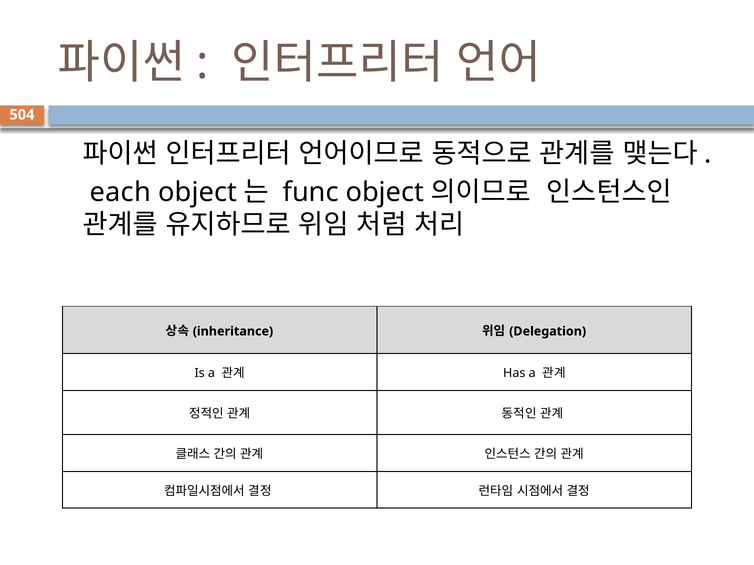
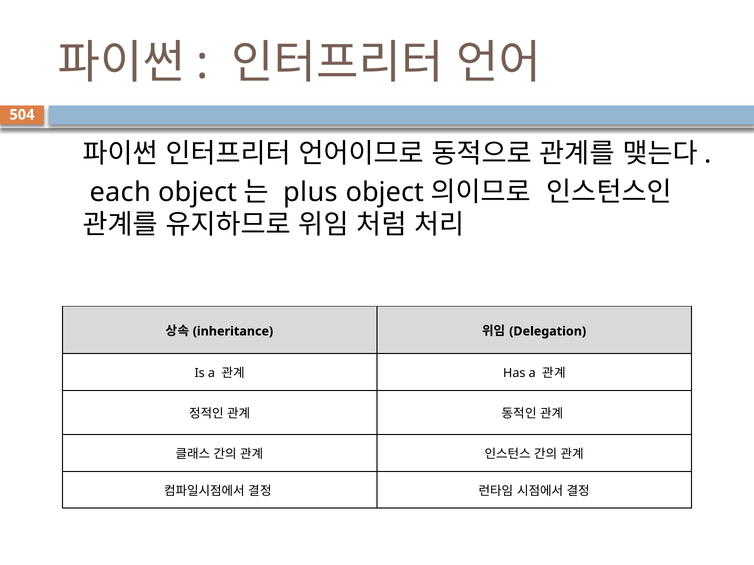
func: func -> plus
